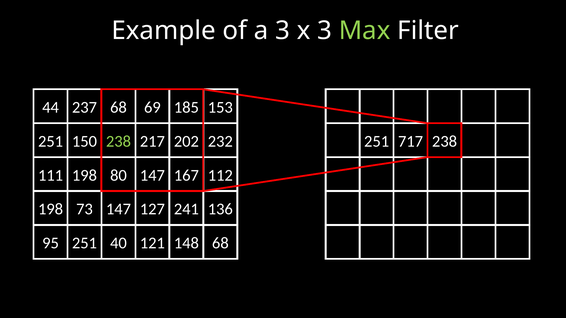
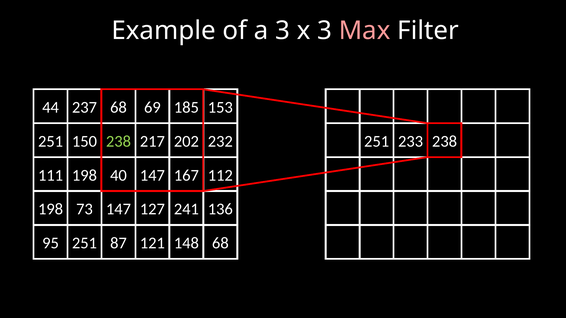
Max colour: light green -> pink
717: 717 -> 233
80: 80 -> 40
40: 40 -> 87
